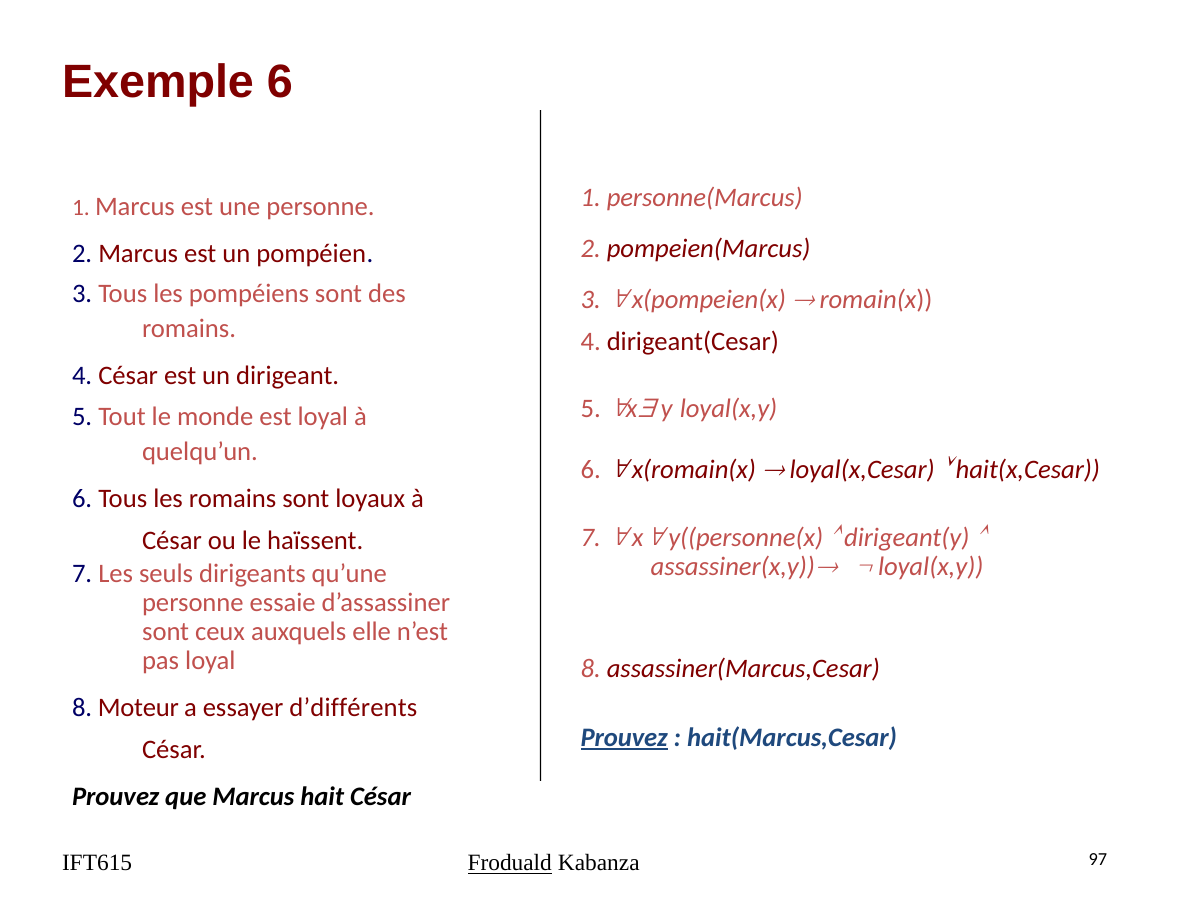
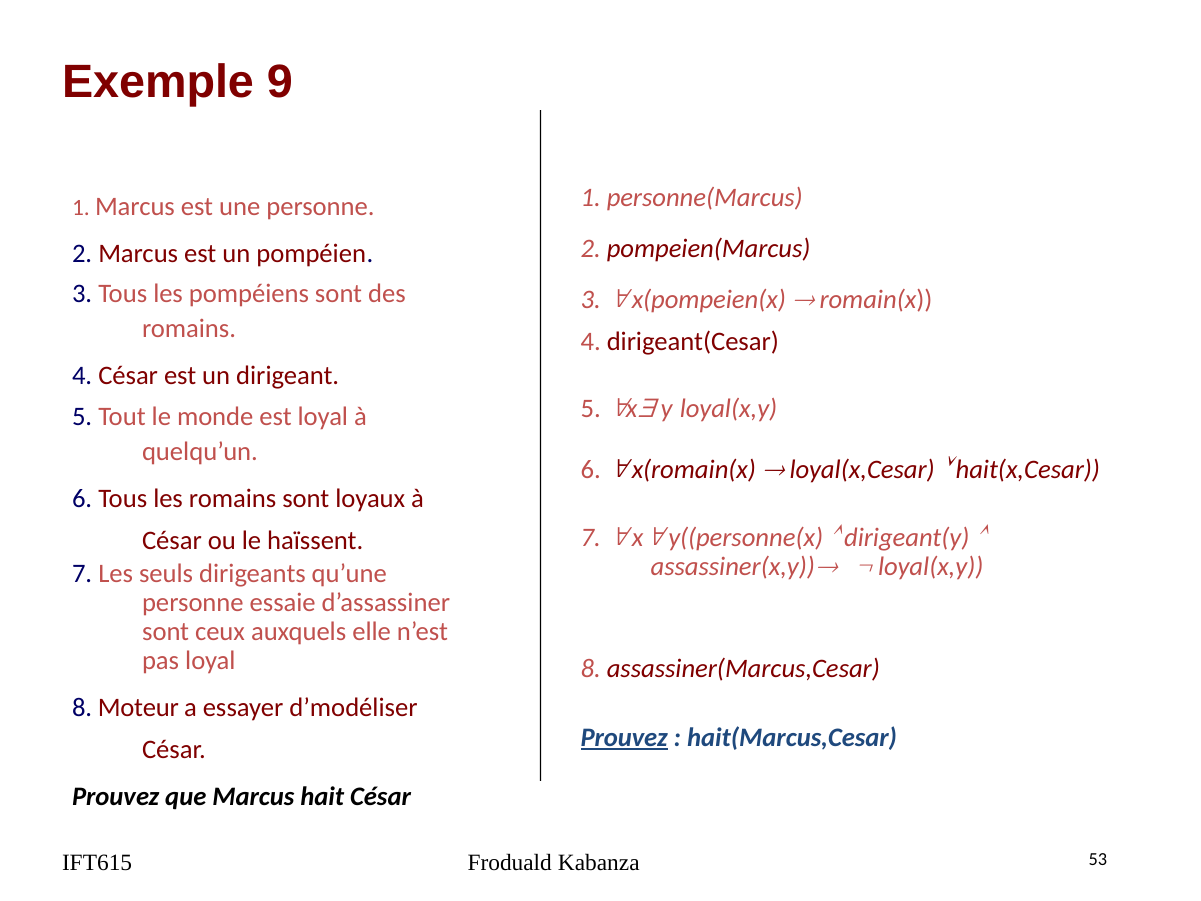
Exemple 6: 6 -> 9
d’différents: d’différents -> d’modéliser
Froduald underline: present -> none
97: 97 -> 53
